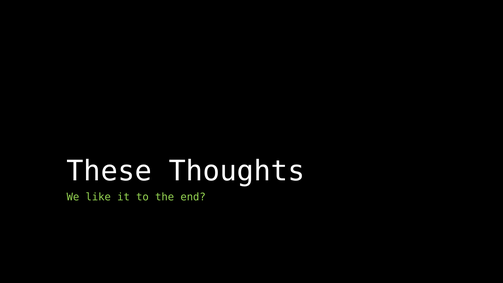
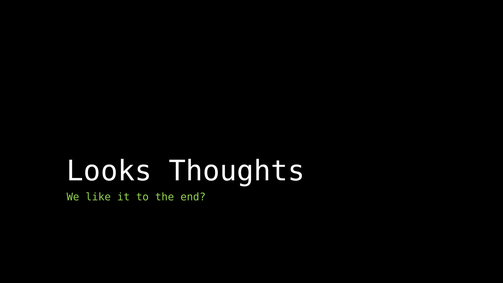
These: These -> Looks
